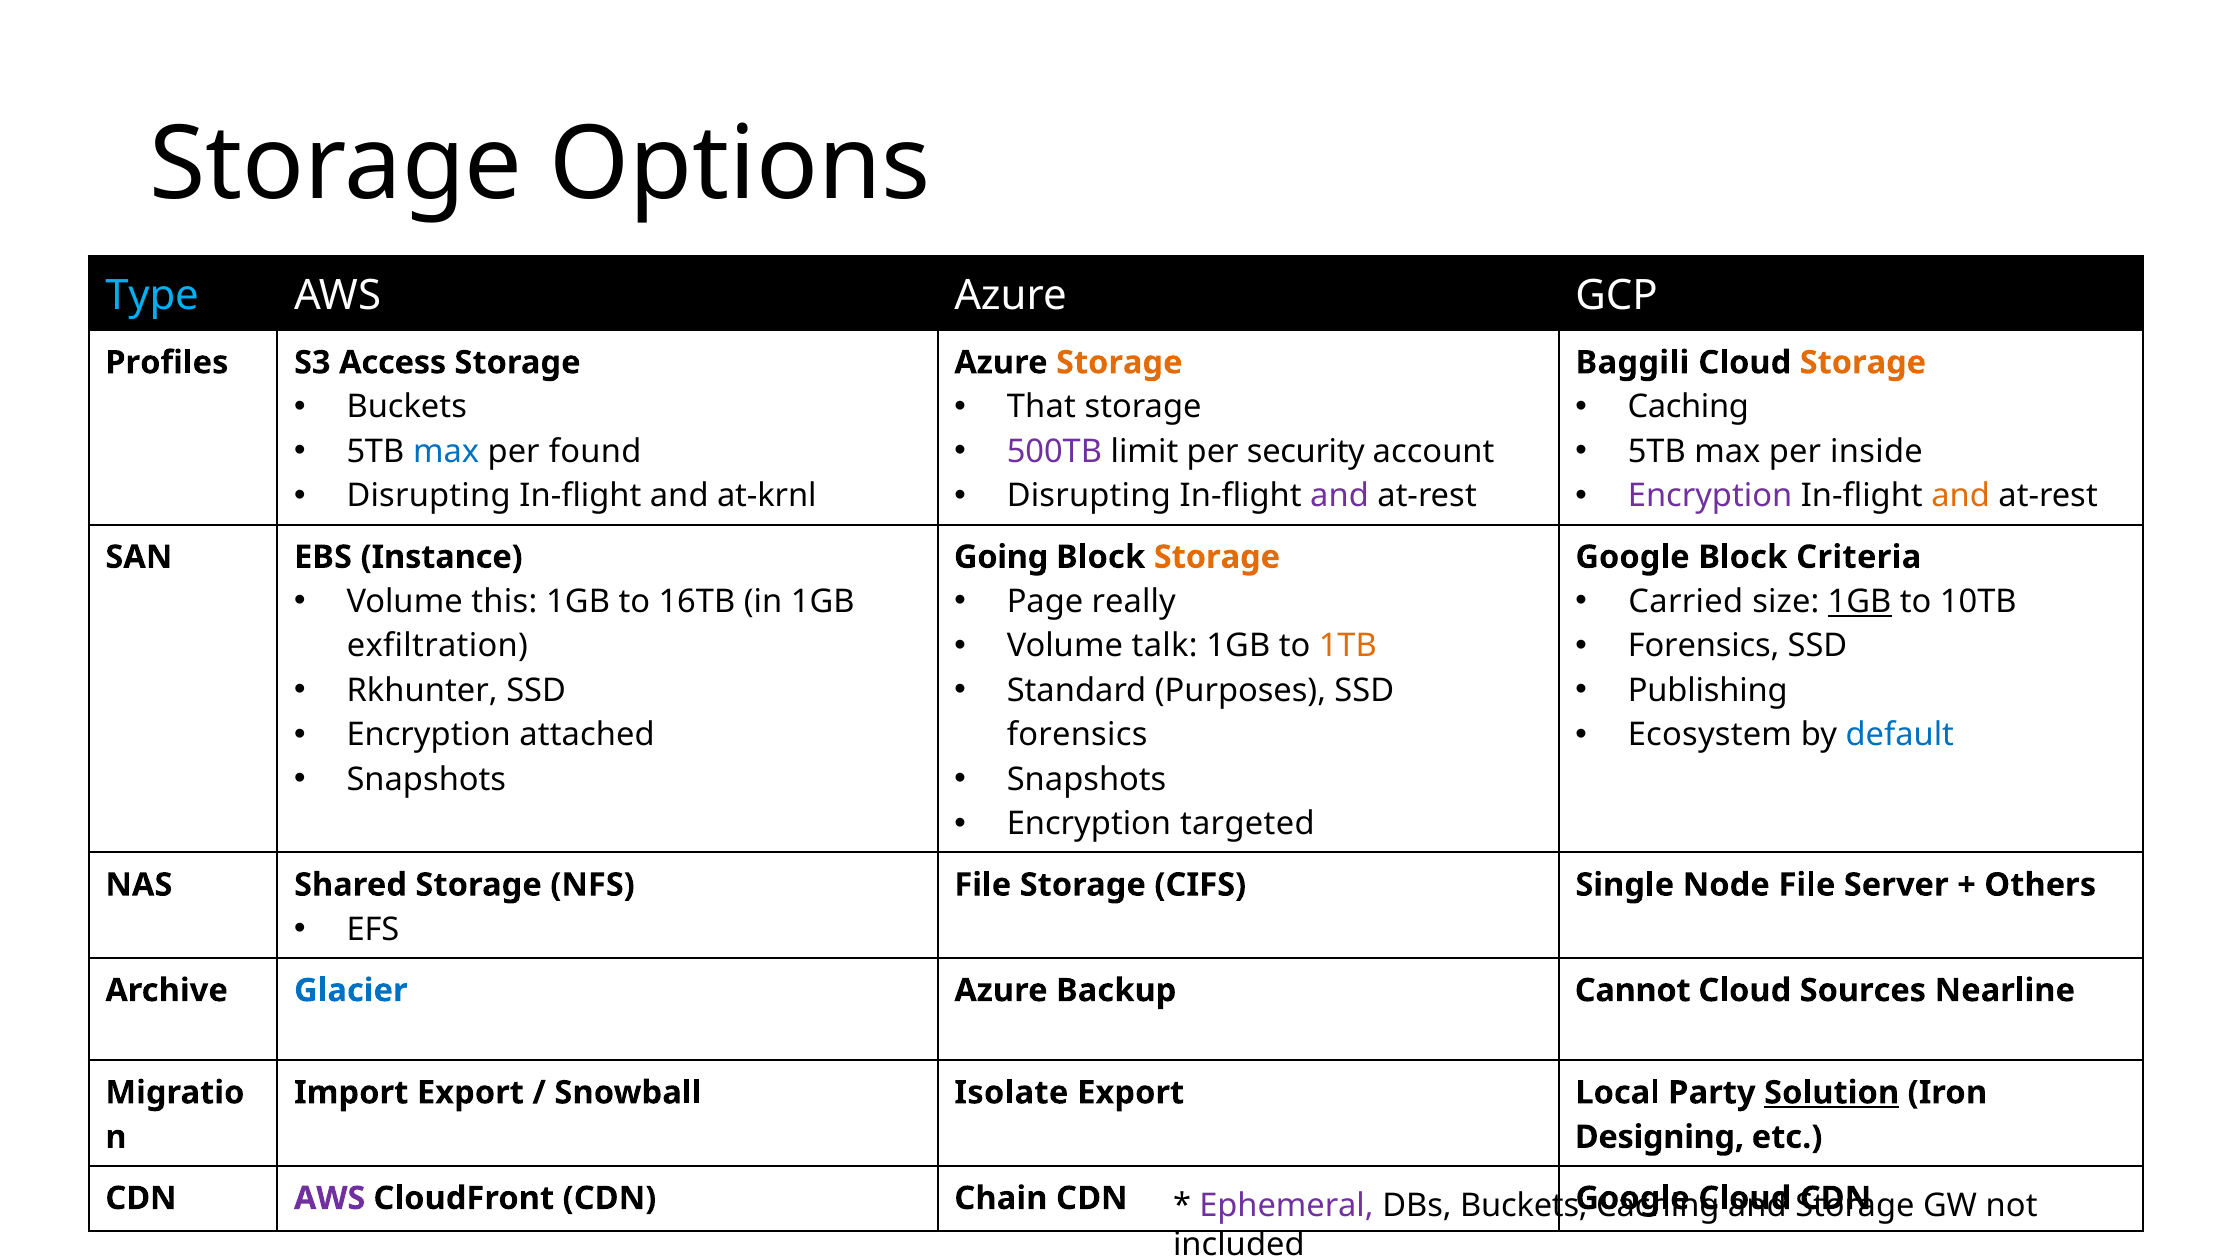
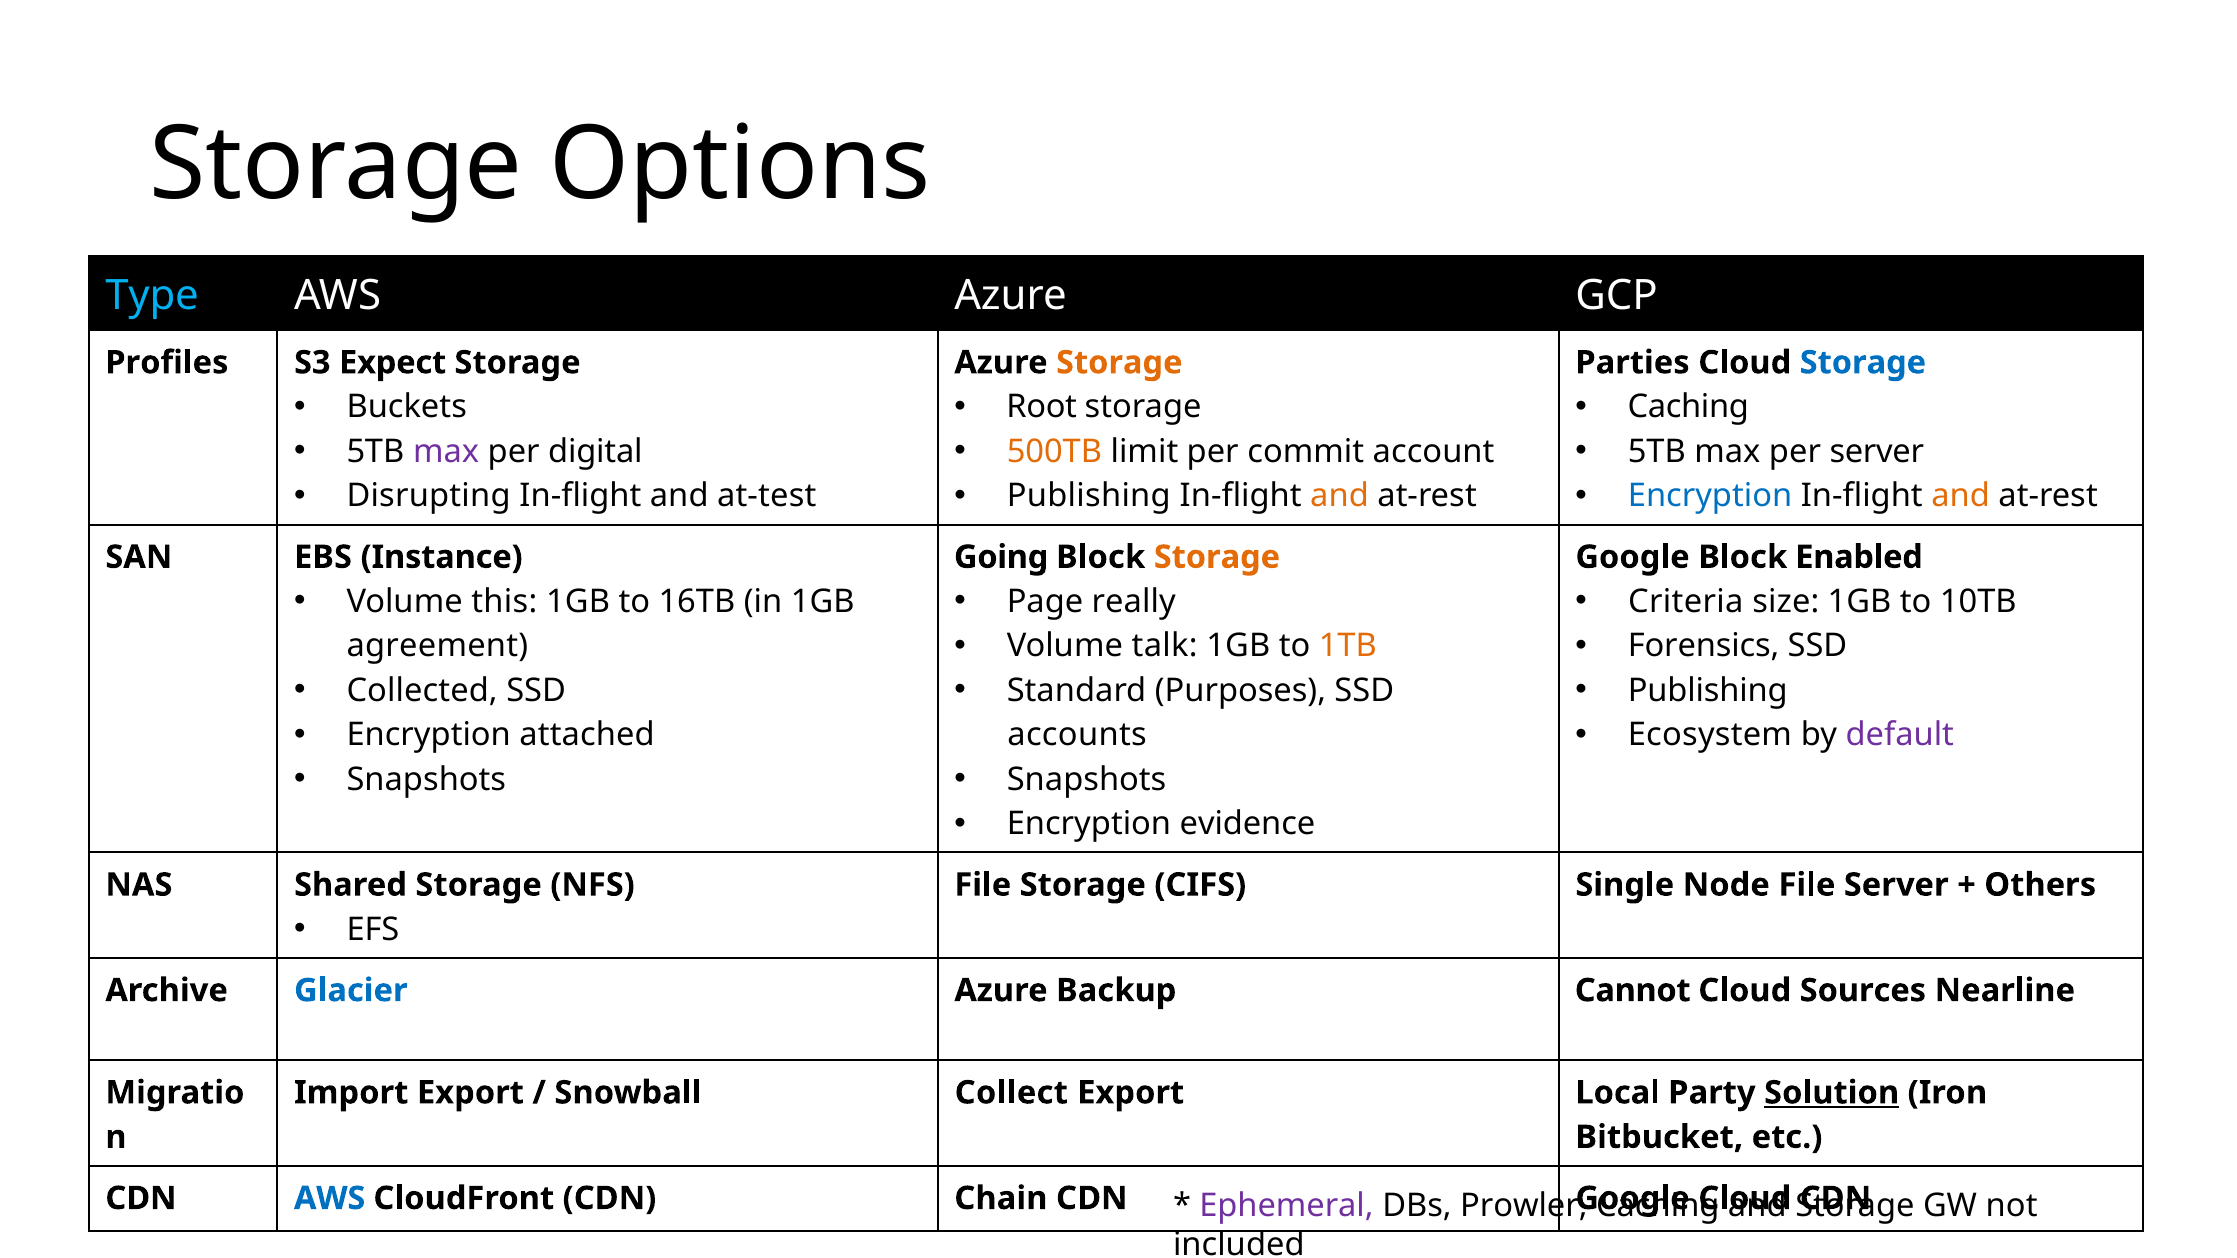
Access: Access -> Expect
Baggili: Baggili -> Parties
Storage at (1863, 363) colour: orange -> blue
That: That -> Root
max at (446, 452) colour: blue -> purple
found: found -> digital
500TB colour: purple -> orange
security: security -> commit
per inside: inside -> server
at-krnl: at-krnl -> at-test
Disrupting at (1089, 496): Disrupting -> Publishing
and at (1340, 496) colour: purple -> orange
Encryption at (1710, 496) colour: purple -> blue
Criteria: Criteria -> Enabled
Carried: Carried -> Criteria
1GB at (1860, 602) underline: present -> none
exfiltration: exfiltration -> agreement
Rkhunter: Rkhunter -> Collected
default colour: blue -> purple
forensics at (1077, 735): forensics -> accounts
targeted: targeted -> evidence
Isolate: Isolate -> Collect
Designing: Designing -> Bitbucket
AWS at (330, 1199) colour: purple -> blue
DBs Buckets: Buckets -> Prowler
